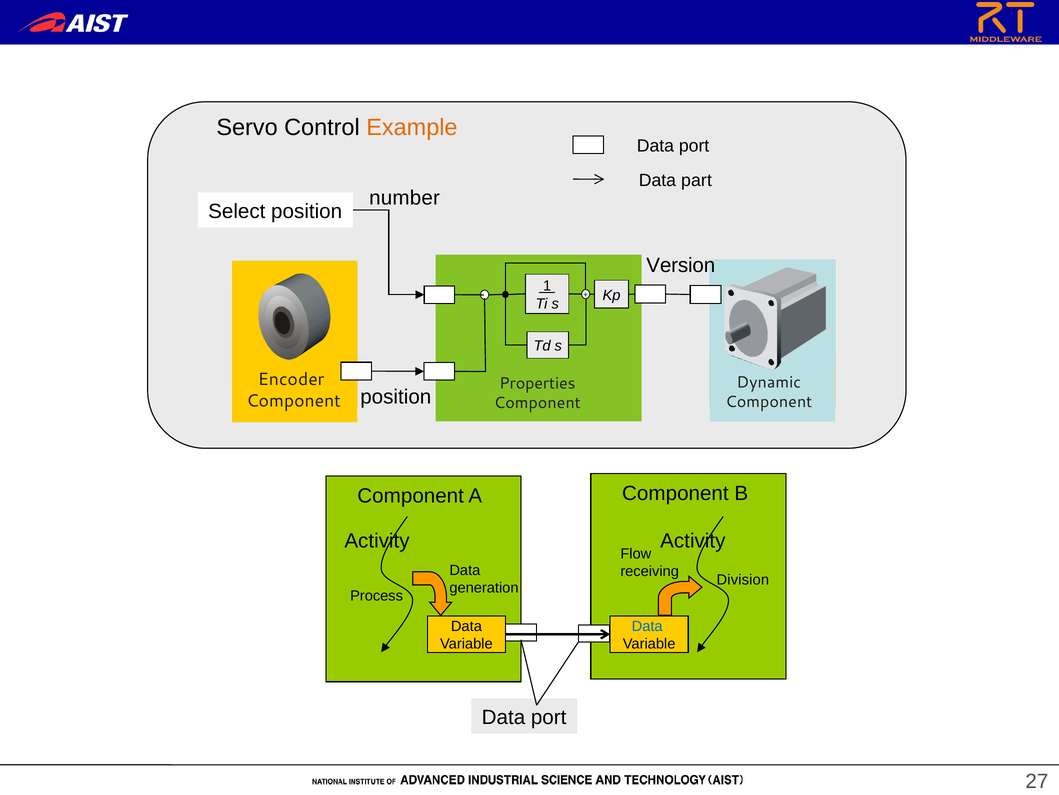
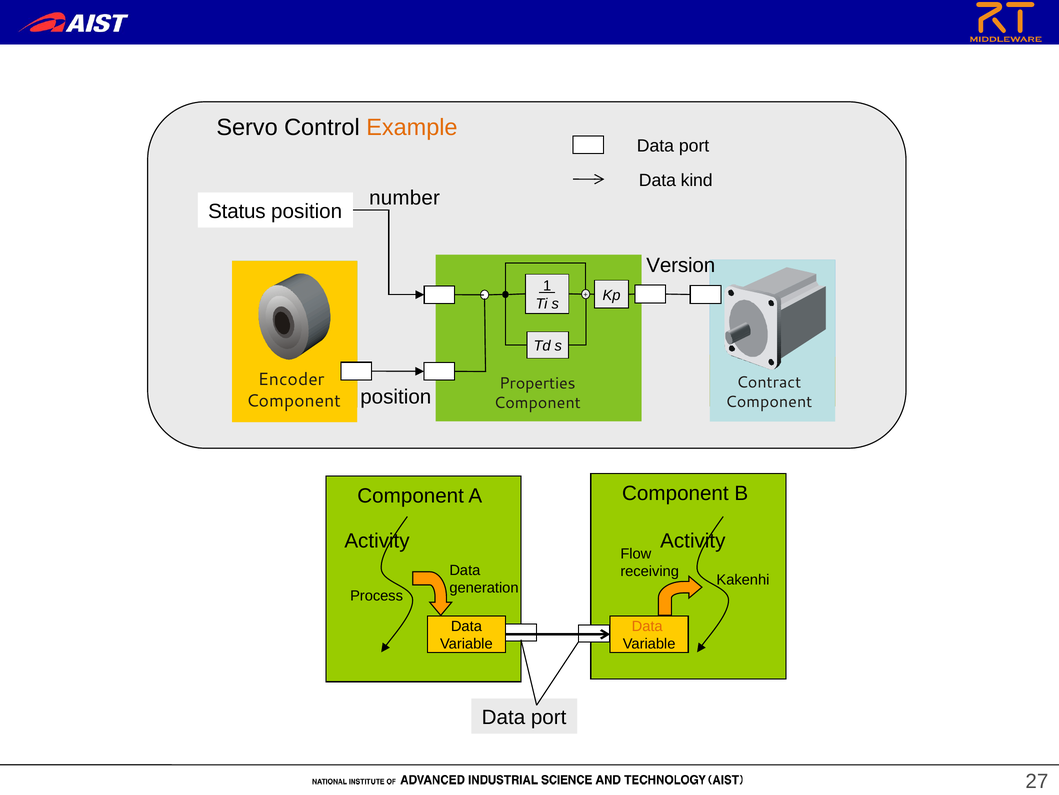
part: part -> kind
Select: Select -> Status
Dynamic: Dynamic -> Contract
Division: Division -> Kakenhi
Data at (647, 626) colour: blue -> orange
